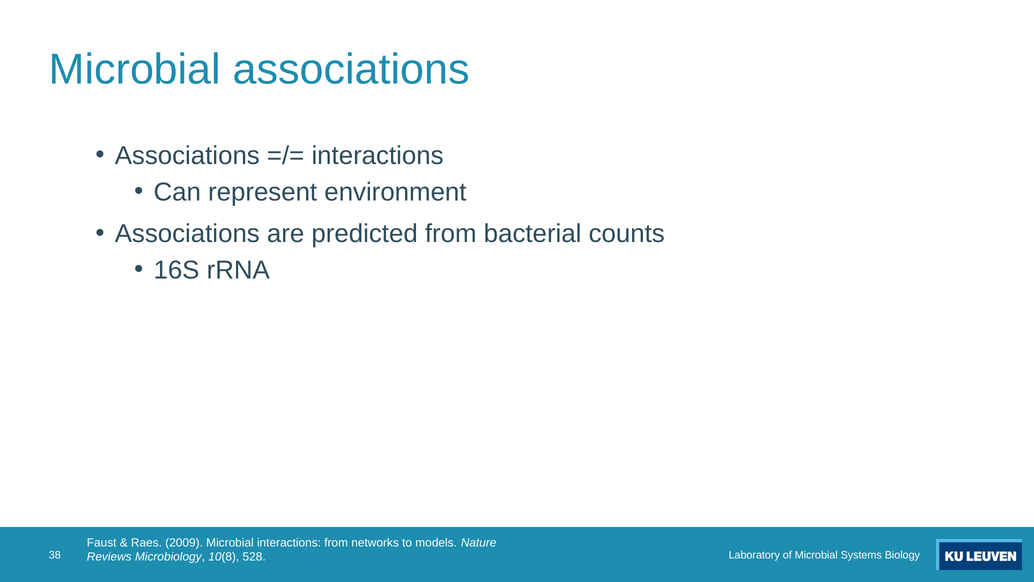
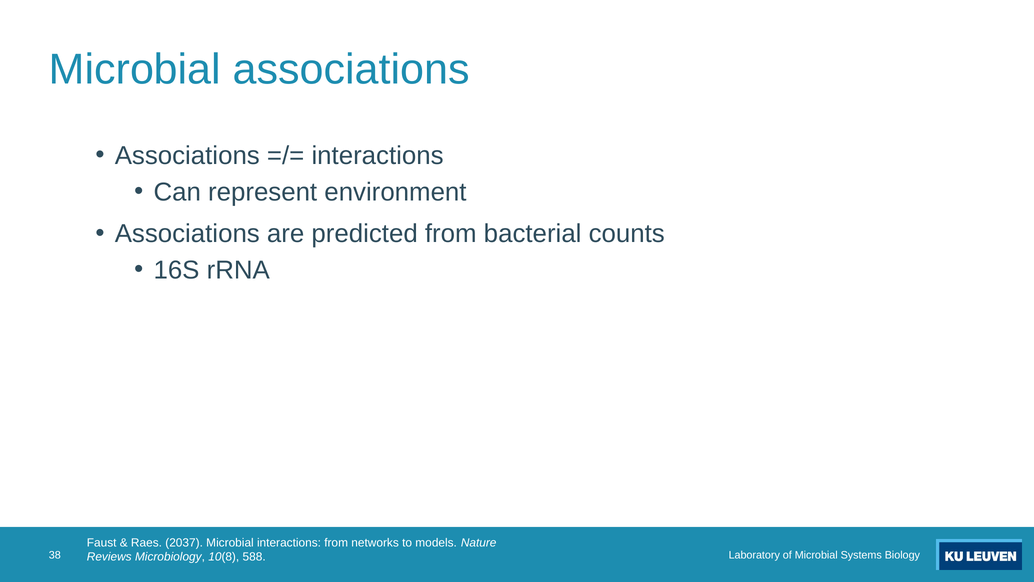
2009: 2009 -> 2037
528: 528 -> 588
